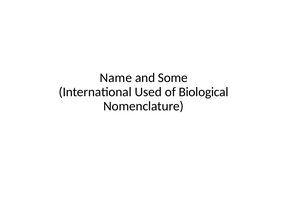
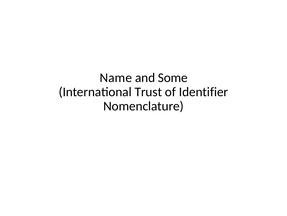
Used: Used -> Trust
Biological: Biological -> Identifier
